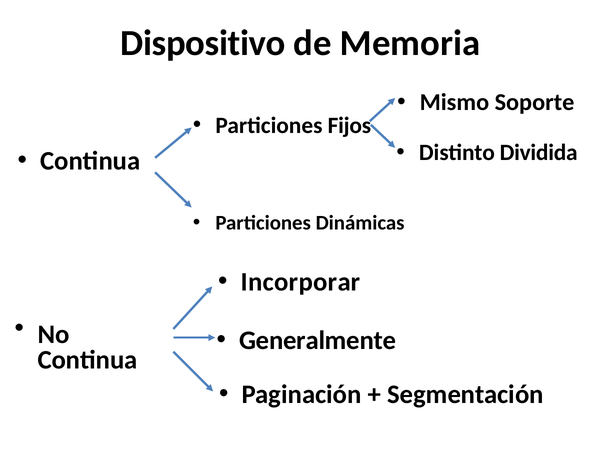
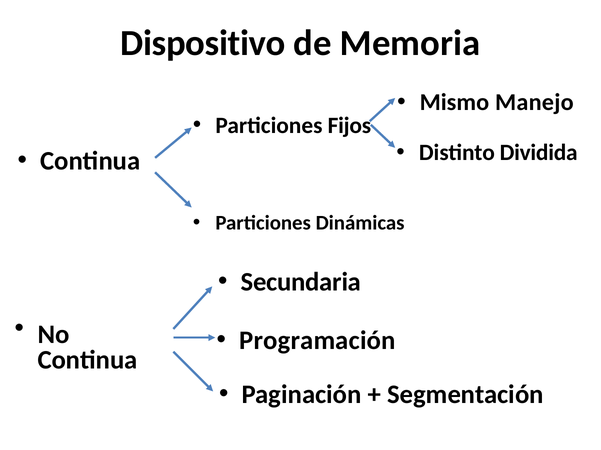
Soporte: Soporte -> Manejo
Incorporar: Incorporar -> Secundaria
Generalmente: Generalmente -> Programación
